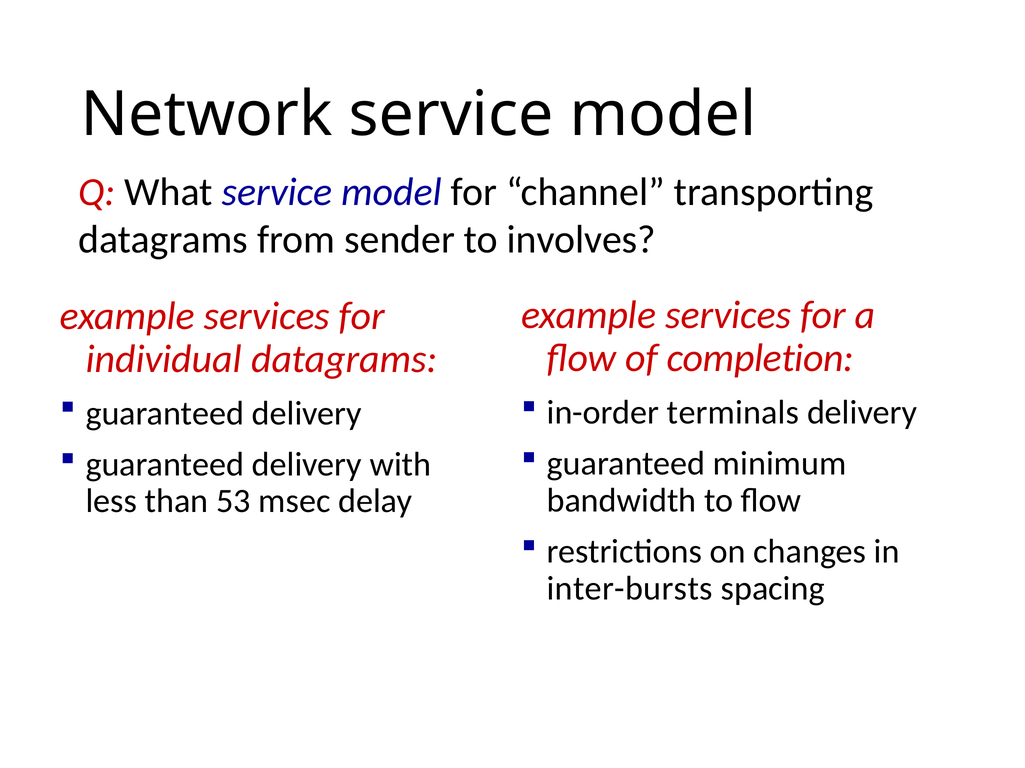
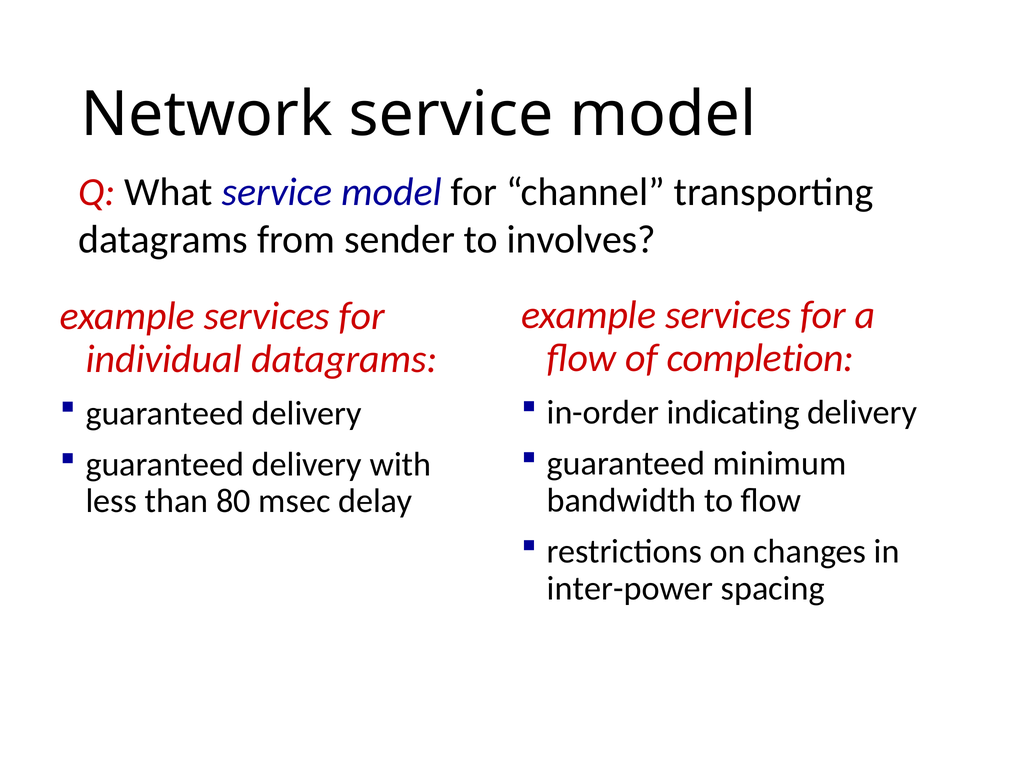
terminals: terminals -> indicating
53: 53 -> 80
inter-bursts: inter-bursts -> inter-power
